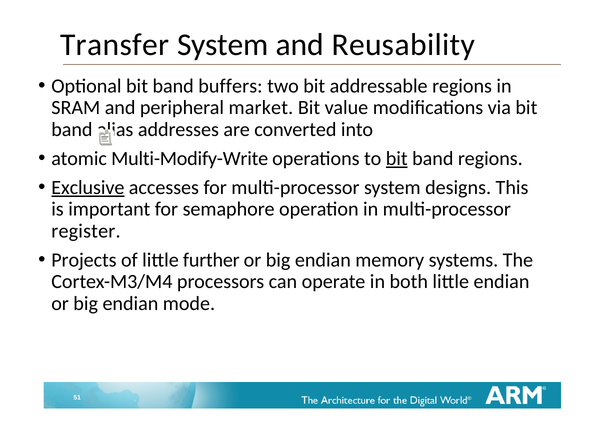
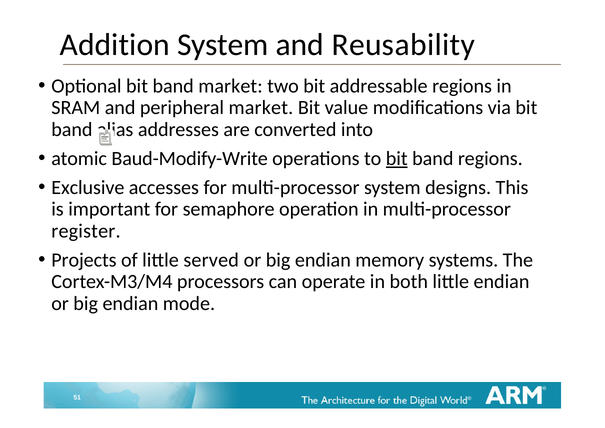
Transfer: Transfer -> Addition
band buffers: buffers -> market
Multi-Modify-Write: Multi-Modify-Write -> Baud-Modify-Write
Exclusive underline: present -> none
further: further -> served
